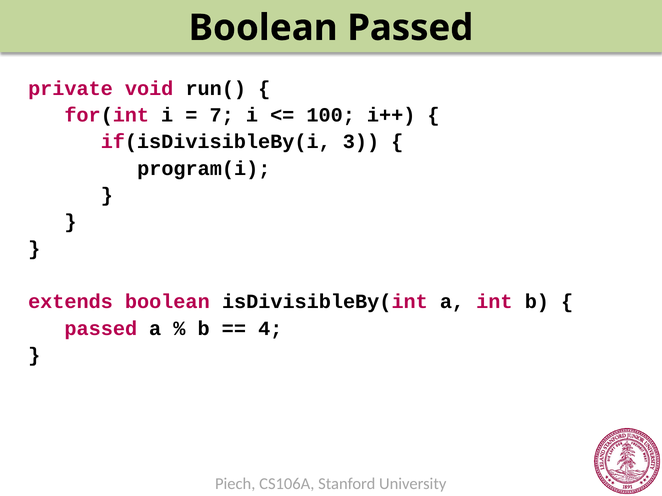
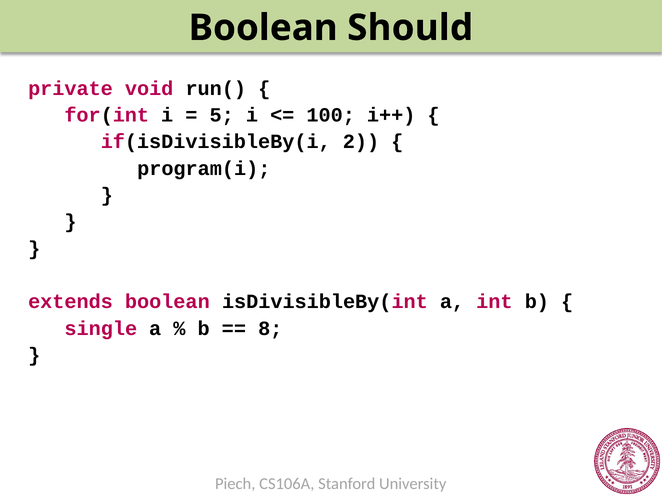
Boolean Passed: Passed -> Should
7: 7 -> 5
3: 3 -> 2
passed at (101, 329): passed -> single
4: 4 -> 8
